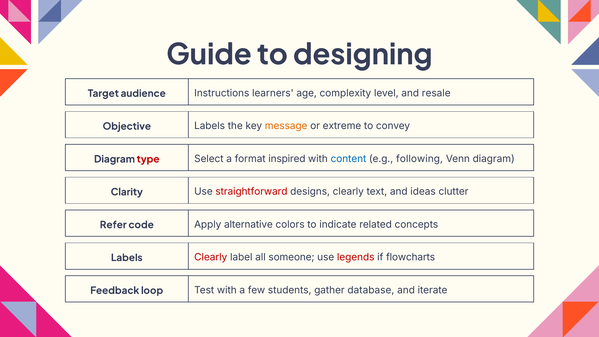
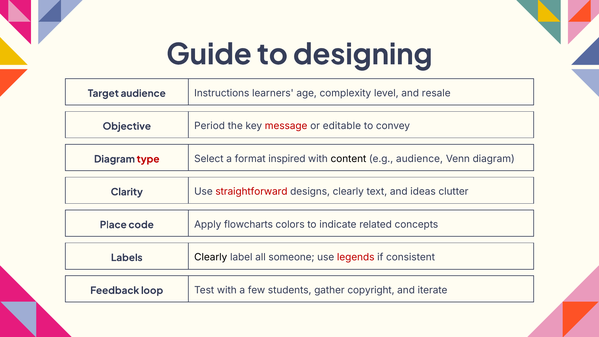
Objective Labels: Labels -> Period
message colour: orange -> red
extreme: extreme -> editable
content colour: blue -> black
e.g following: following -> audience
Refer: Refer -> Place
alternative: alternative -> flowcharts
Clearly at (211, 257) colour: red -> black
flowcharts: flowcharts -> consistent
database: database -> copyright
